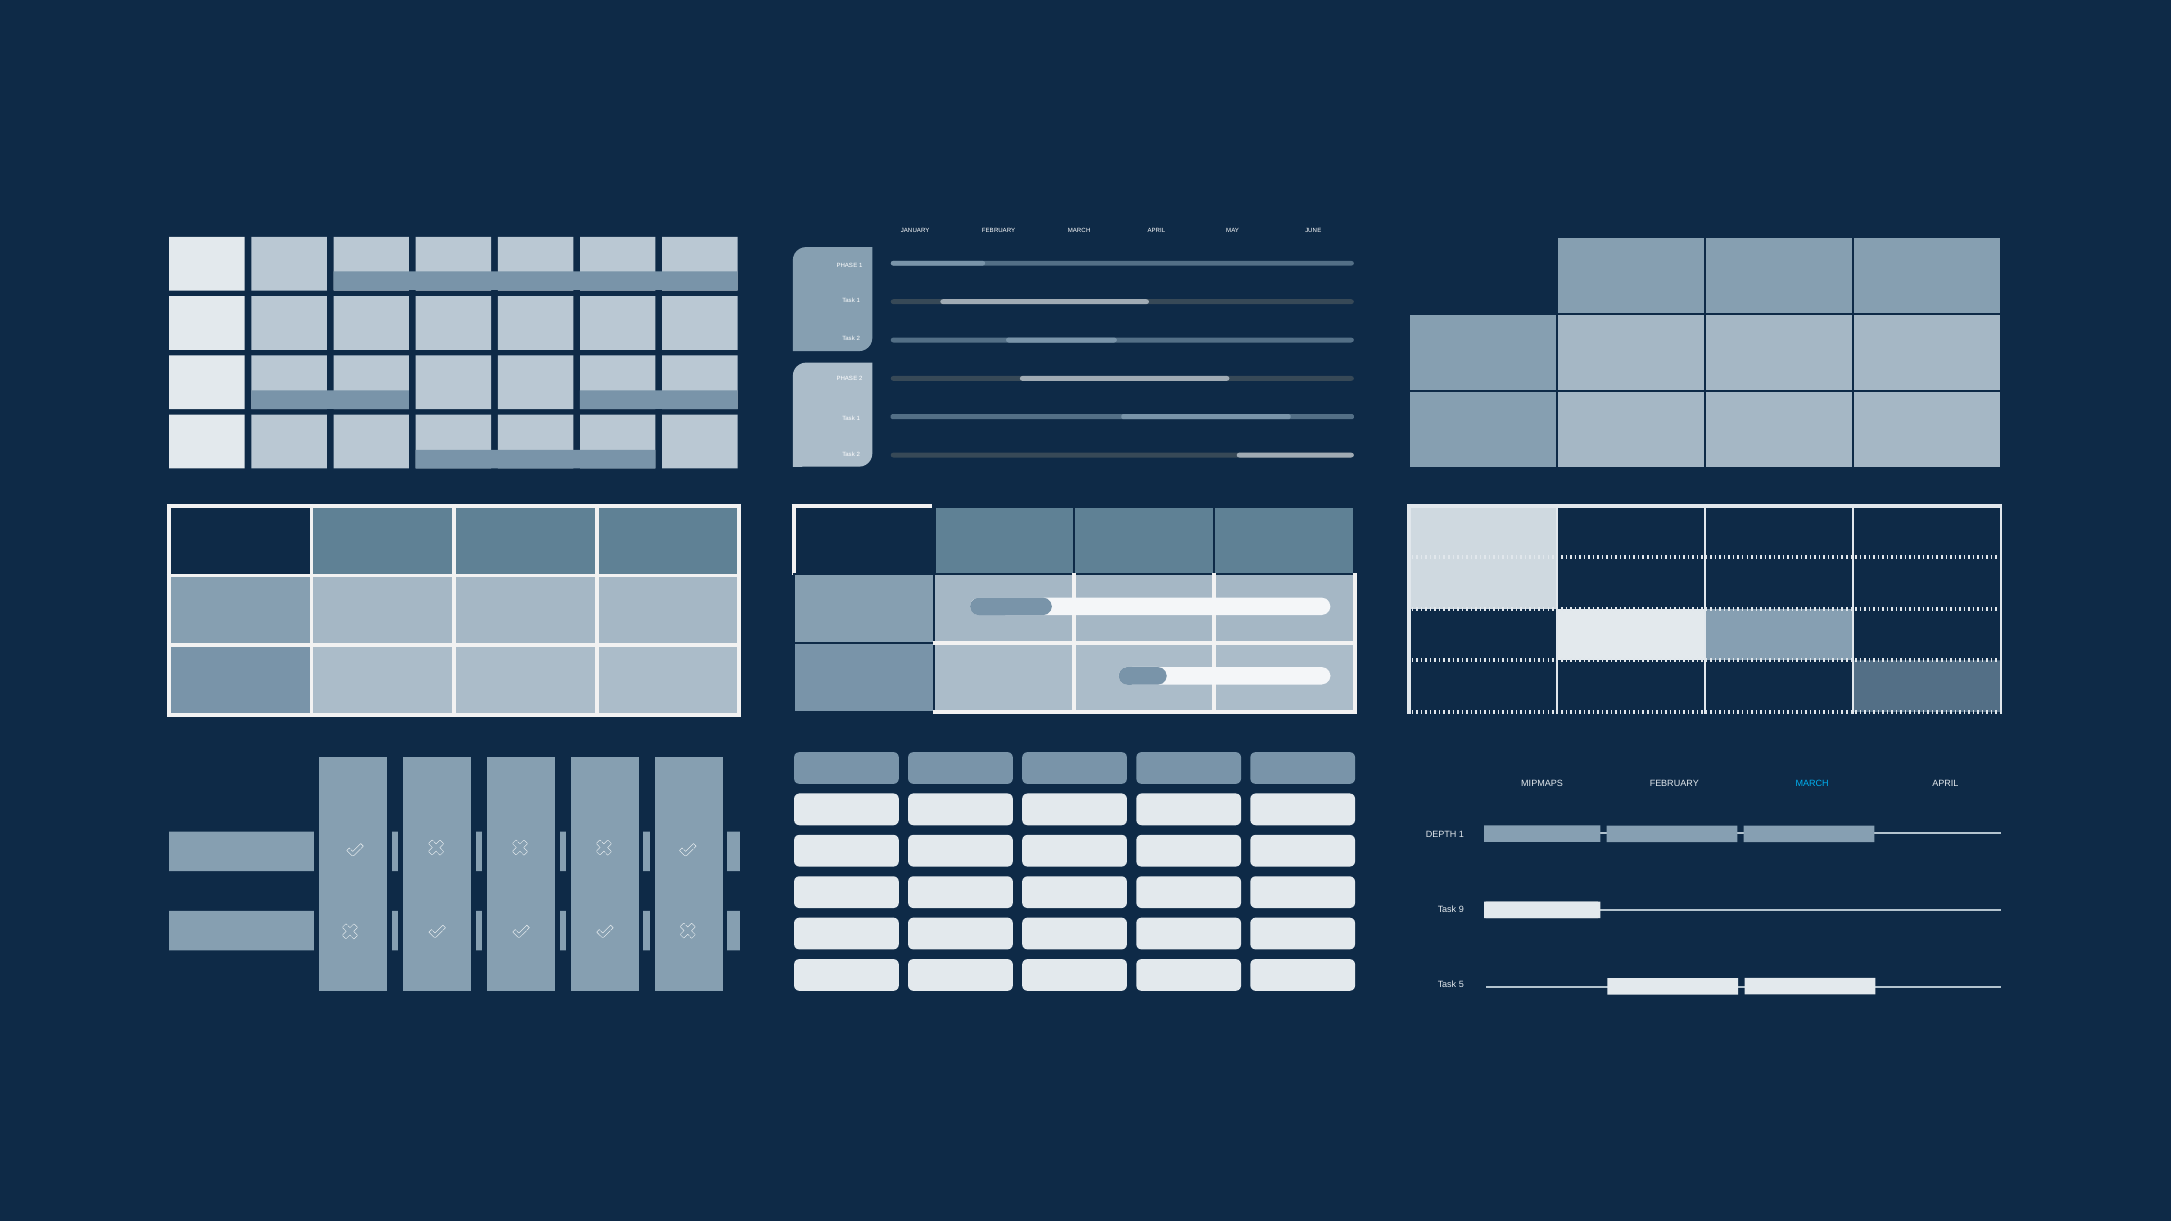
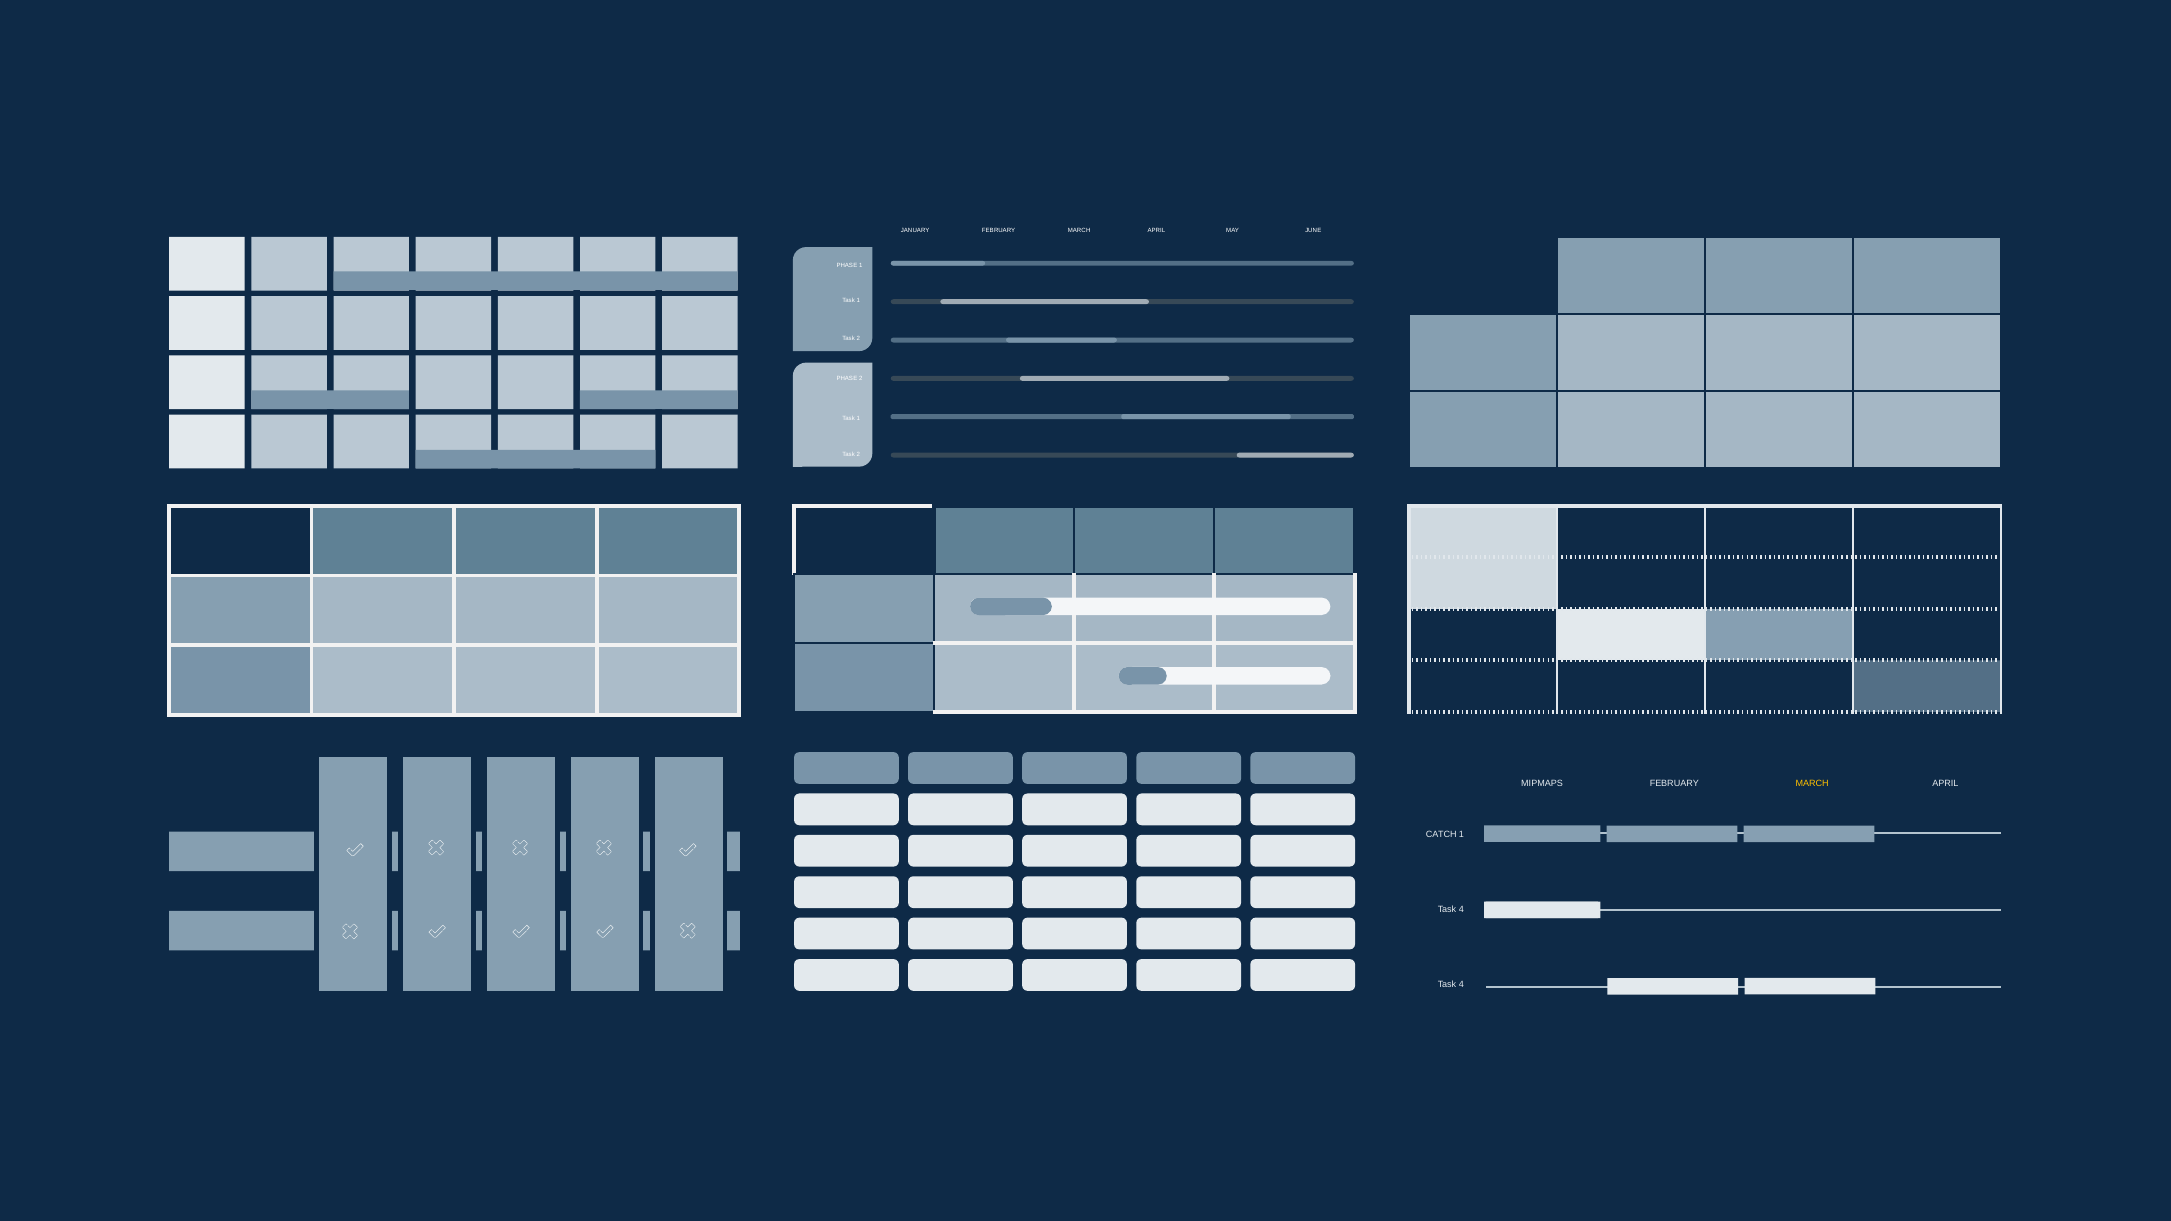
MARCH at (1812, 784) colour: light blue -> yellow
DEPTH: DEPTH -> CATCH
9 at (1461, 909): 9 -> 4
5 at (1461, 984): 5 -> 4
